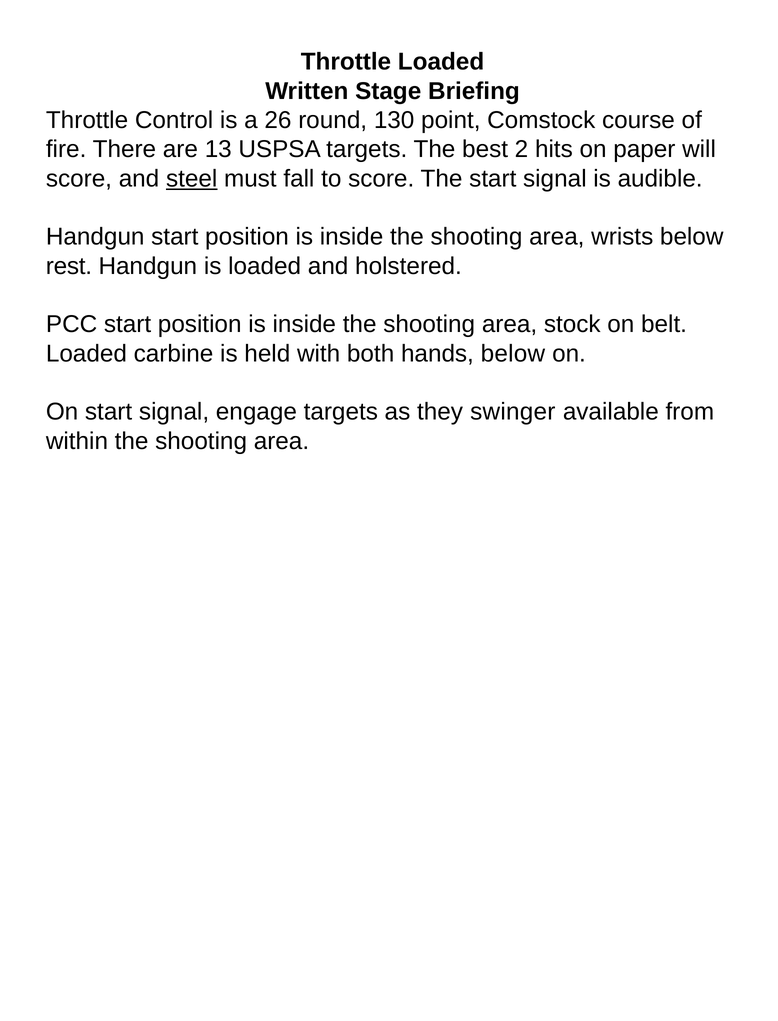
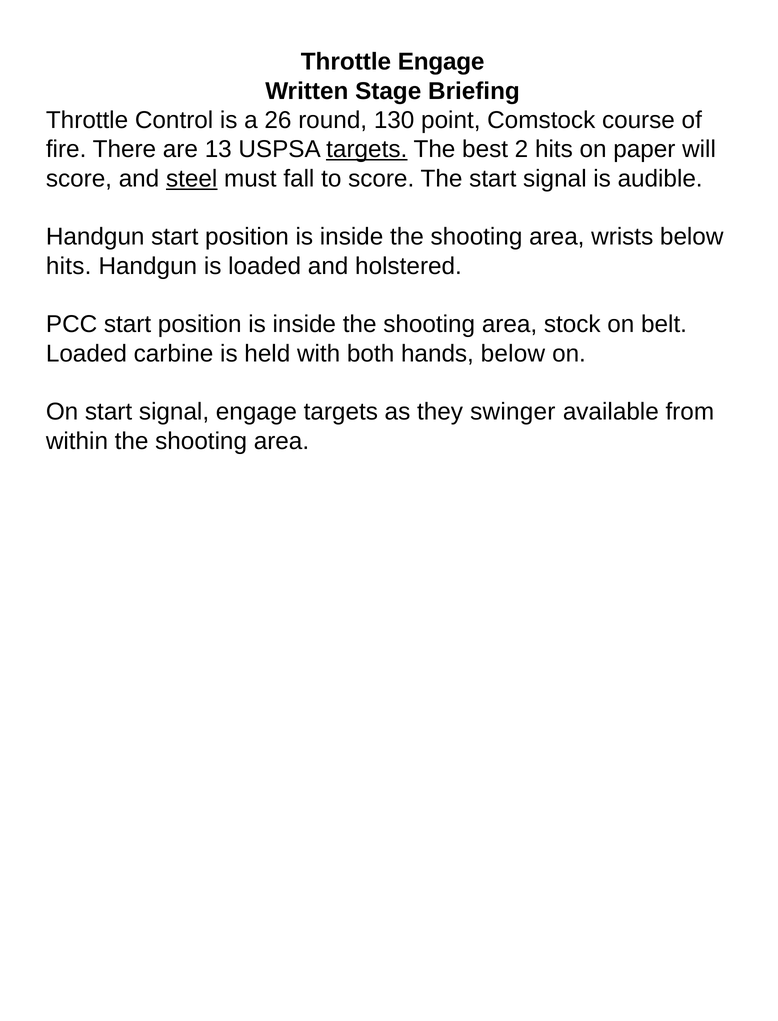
Throttle Loaded: Loaded -> Engage
targets at (367, 149) underline: none -> present
rest at (69, 266): rest -> hits
